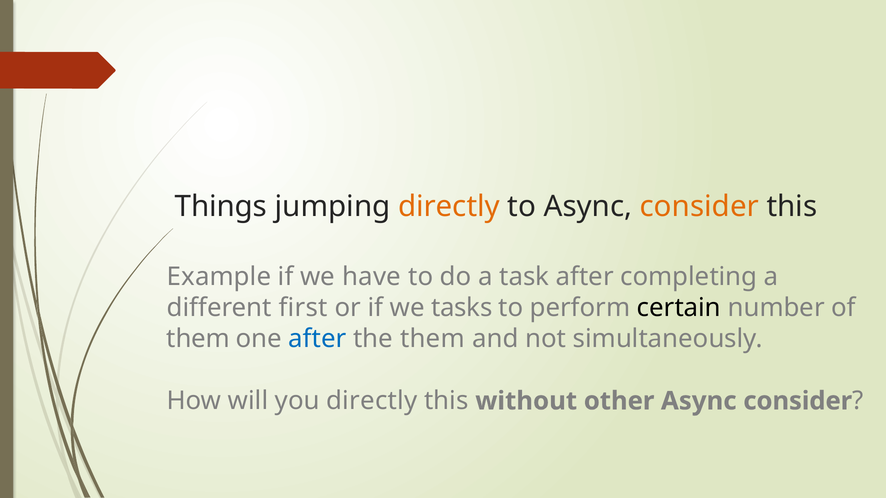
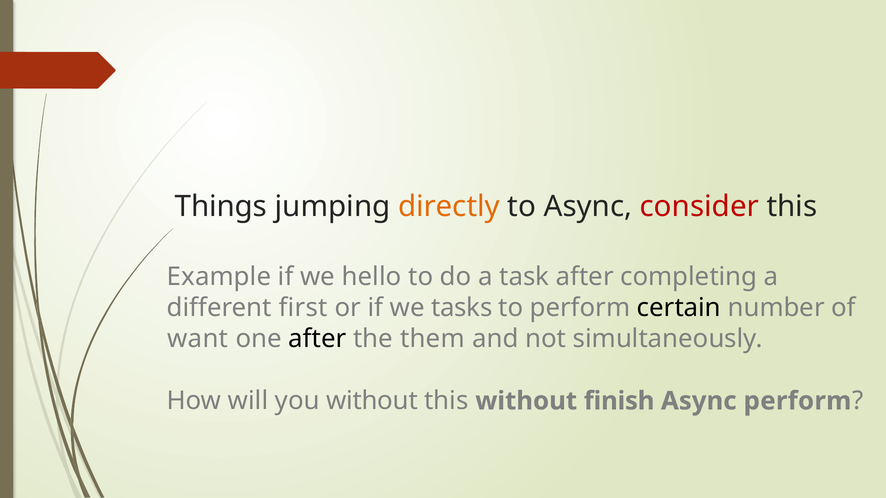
consider at (699, 207) colour: orange -> red
have: have -> hello
them at (198, 339): them -> want
after at (317, 339) colour: blue -> black
you directly: directly -> without
other: other -> finish
consider at (798, 401): consider -> perform
